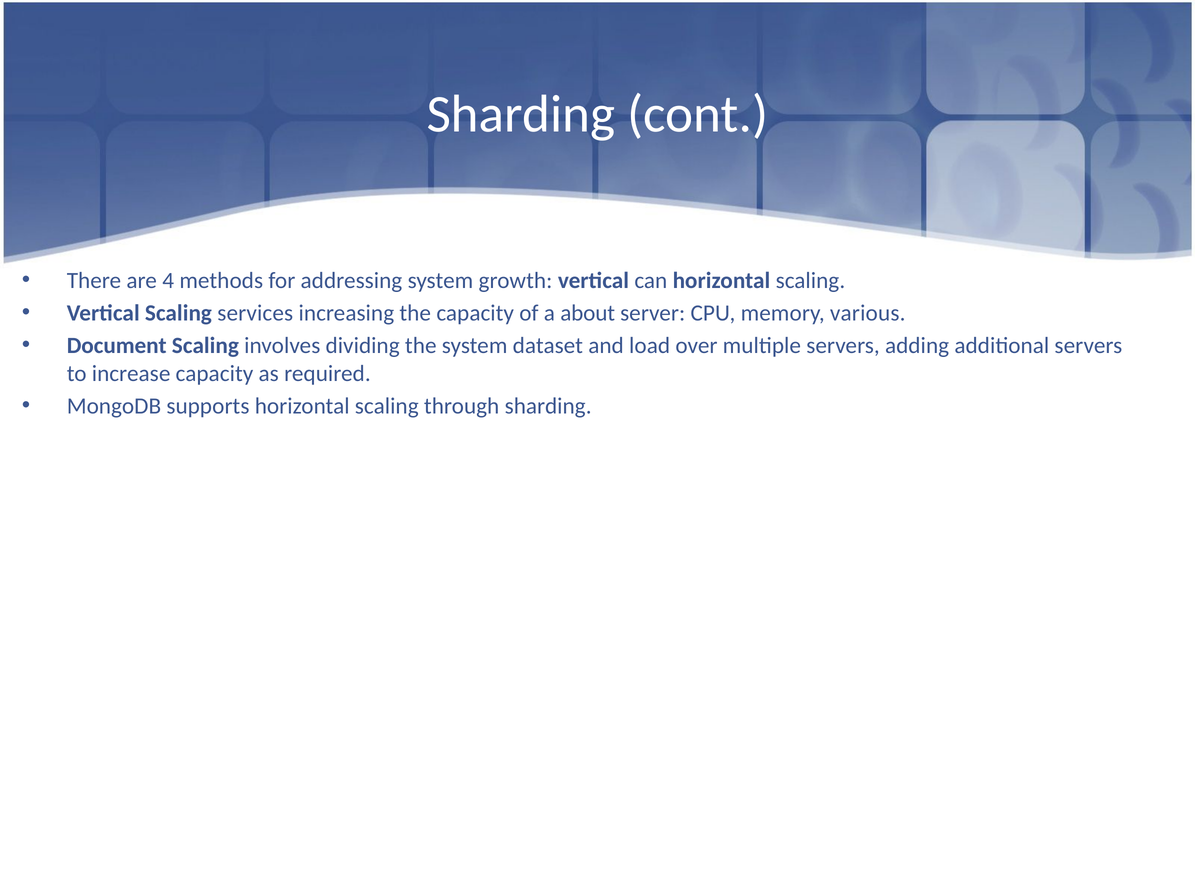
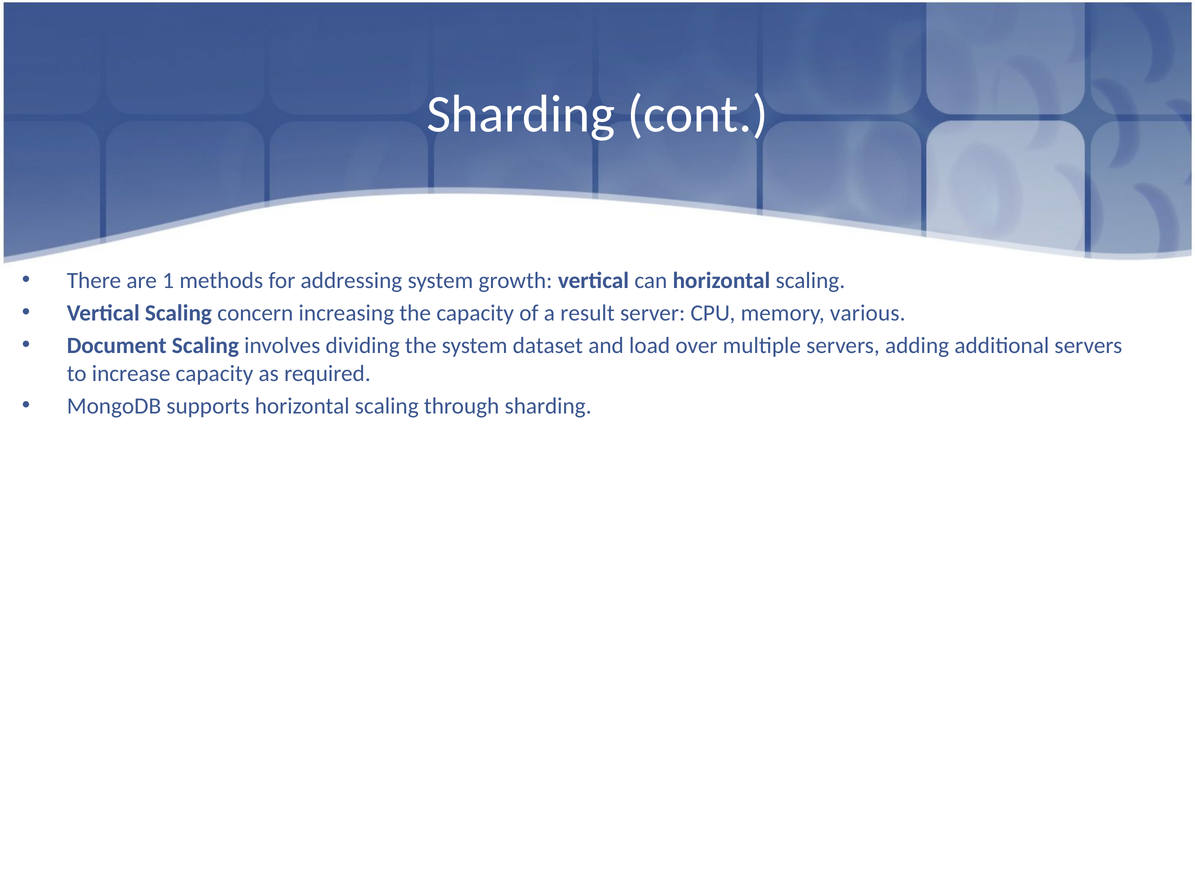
4: 4 -> 1
services: services -> concern
about: about -> result
